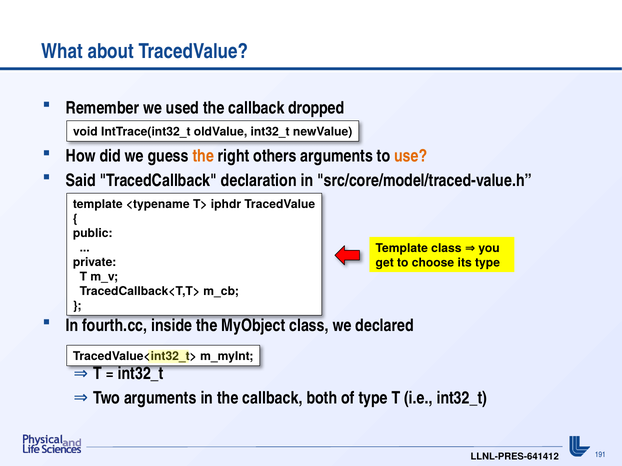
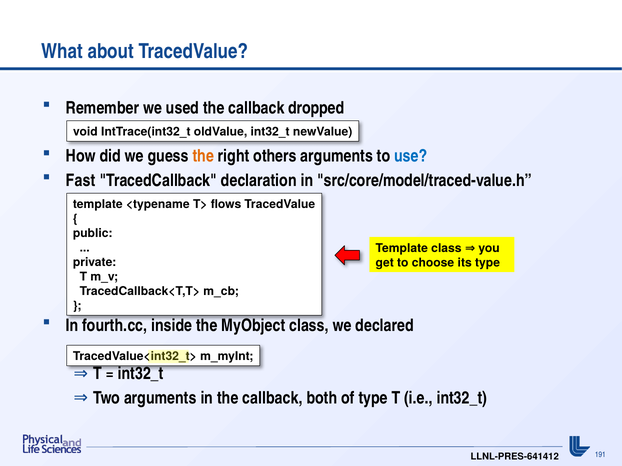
use colour: orange -> blue
Said: Said -> Fast
iphdr: iphdr -> flows
